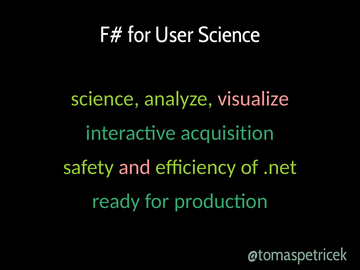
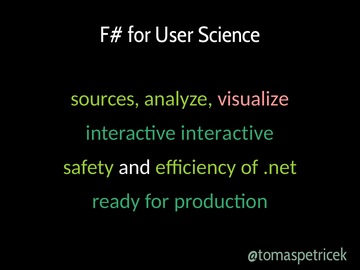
science at (105, 99): science -> sources
interactive acquisition: acquisition -> interactive
and colour: pink -> white
